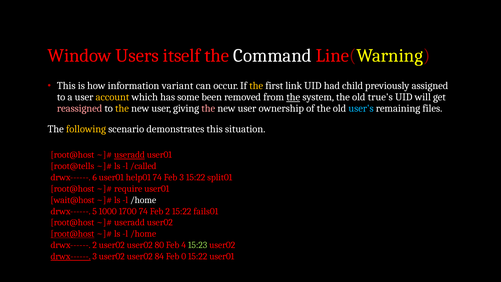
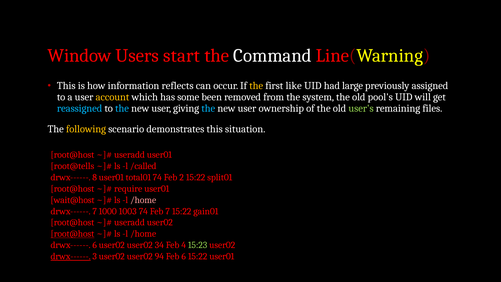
itself: itself -> start
variant: variant -> reflects
link: link -> like
child: child -> large
the at (293, 97) underline: present -> none
true's: true's -> pool's
reassigned colour: pink -> light blue
the at (122, 108) colour: yellow -> light blue
the at (208, 108) colour: pink -> light blue
user's colour: light blue -> light green
useradd at (129, 155) underline: present -> none
6: 6 -> 8
help01: help01 -> total01
Feb 3: 3 -> 2
/home at (143, 200) colour: white -> pink
drwx------ 5: 5 -> 7
1700: 1700 -> 1003
Feb 2: 2 -> 7
fails01: fails01 -> gain01
drwx------ 2: 2 -> 6
80: 80 -> 34
84: 84 -> 94
Feb 0: 0 -> 6
